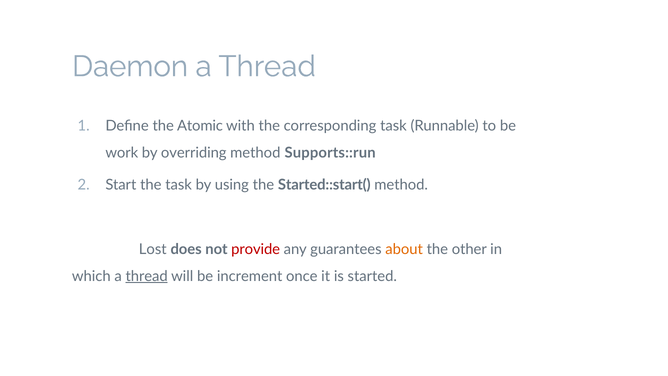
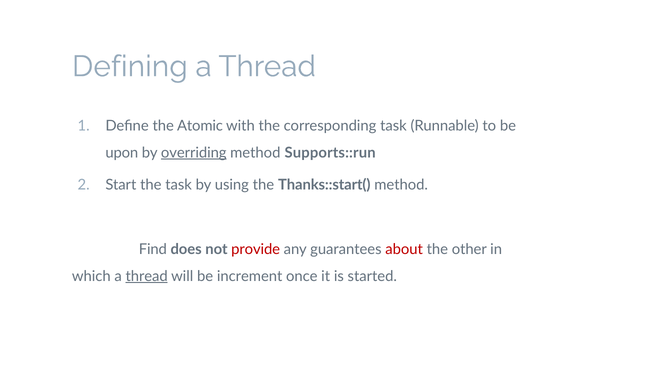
Daemon: Daemon -> Defining
work: work -> upon
overriding underline: none -> present
Started::start(: Started::start( -> Thanks::start(
Lost: Lost -> Find
about colour: orange -> red
